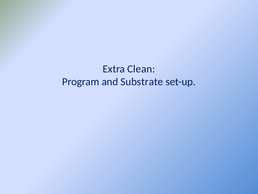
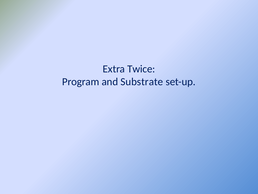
Clean: Clean -> Twice
